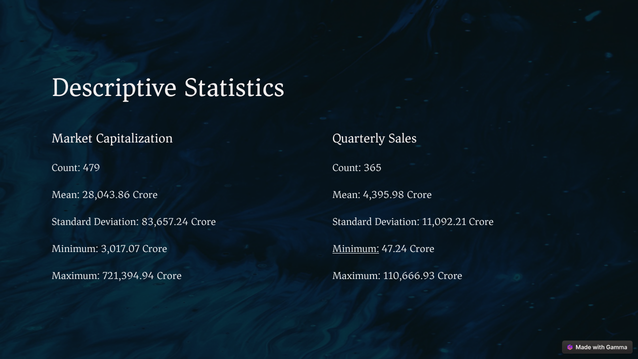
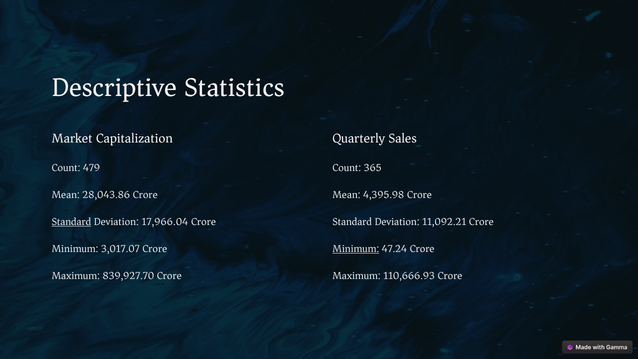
Standard at (71, 222) underline: none -> present
83,657.24: 83,657.24 -> 17,966.04
721,394.94: 721,394.94 -> 839,927.70
